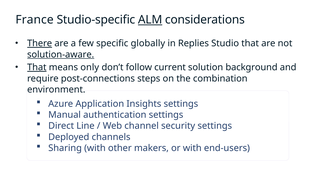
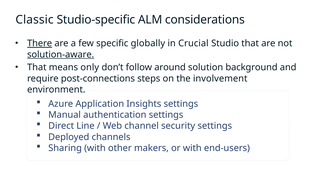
France: France -> Classic
ALM underline: present -> none
Replies: Replies -> Crucial
That at (37, 68) underline: present -> none
current: current -> around
combination: combination -> involvement
